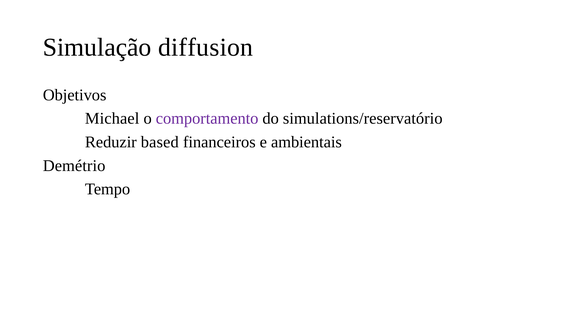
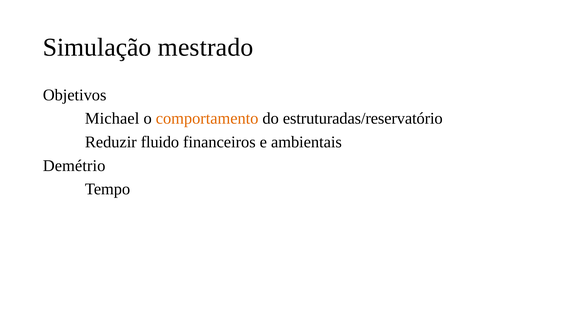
diffusion: diffusion -> mestrado
comportamento colour: purple -> orange
simulations/reservatório: simulations/reservatório -> estruturadas/reservatório
based: based -> fluido
